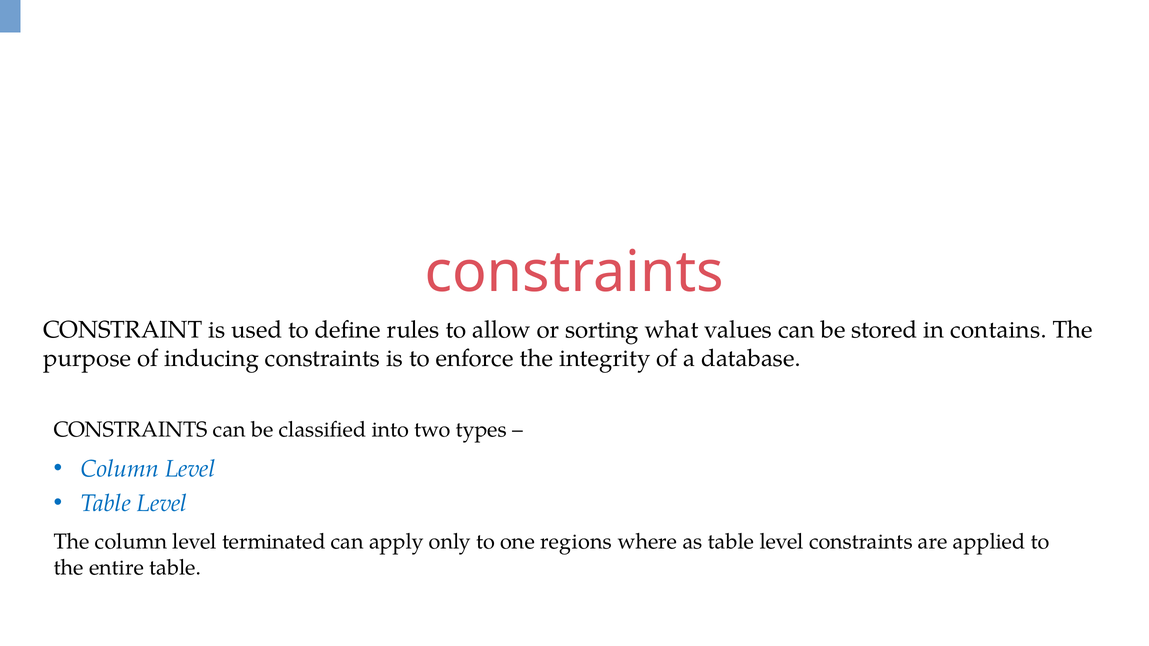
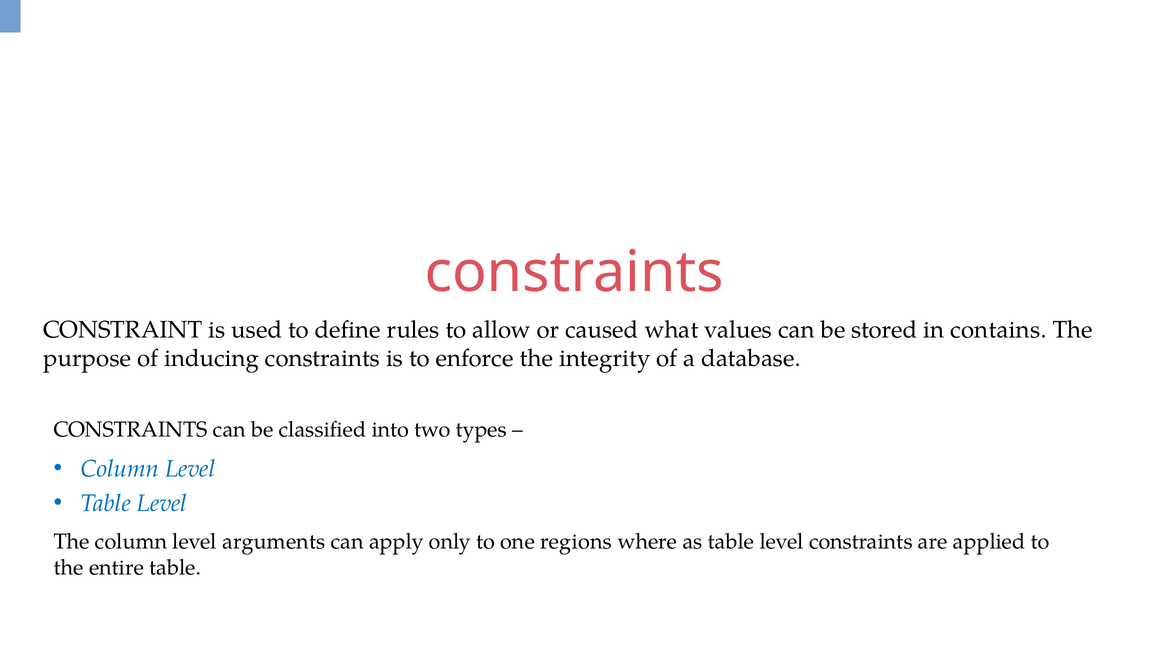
sorting: sorting -> caused
terminated: terminated -> arguments
